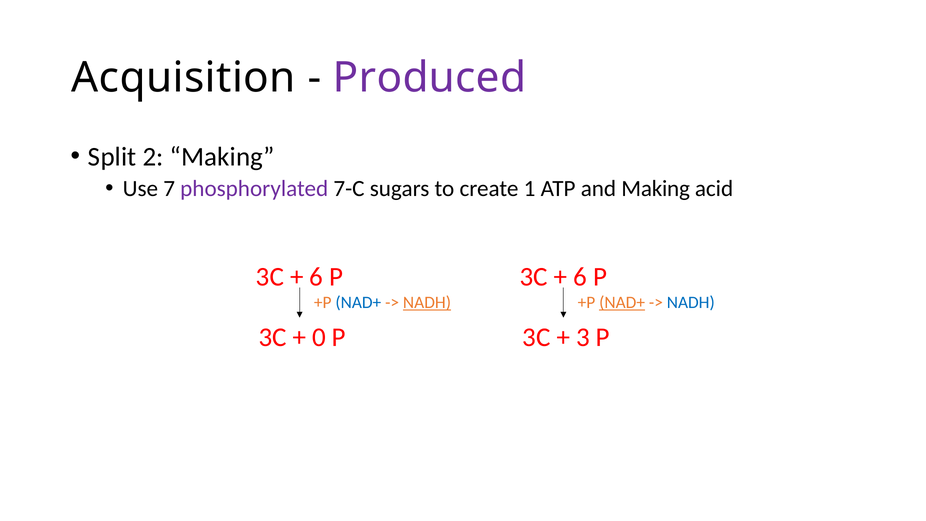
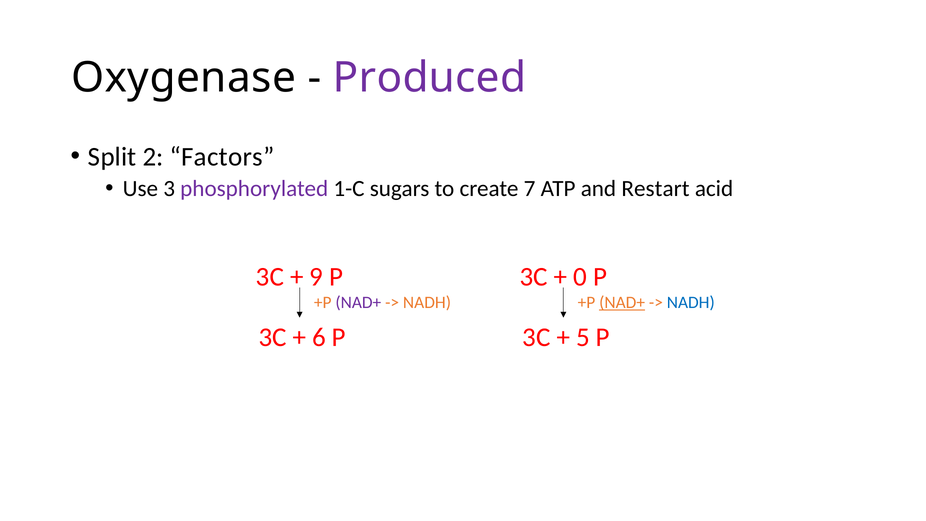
Acquisition: Acquisition -> Oxygenase
2 Making: Making -> Factors
7: 7 -> 3
7-C: 7-C -> 1-C
1: 1 -> 7
and Making: Making -> Restart
6 at (316, 277): 6 -> 9
6 at (580, 277): 6 -> 0
NAD+ at (358, 302) colour: blue -> purple
NADH at (427, 302) underline: present -> none
0: 0 -> 6
3: 3 -> 5
